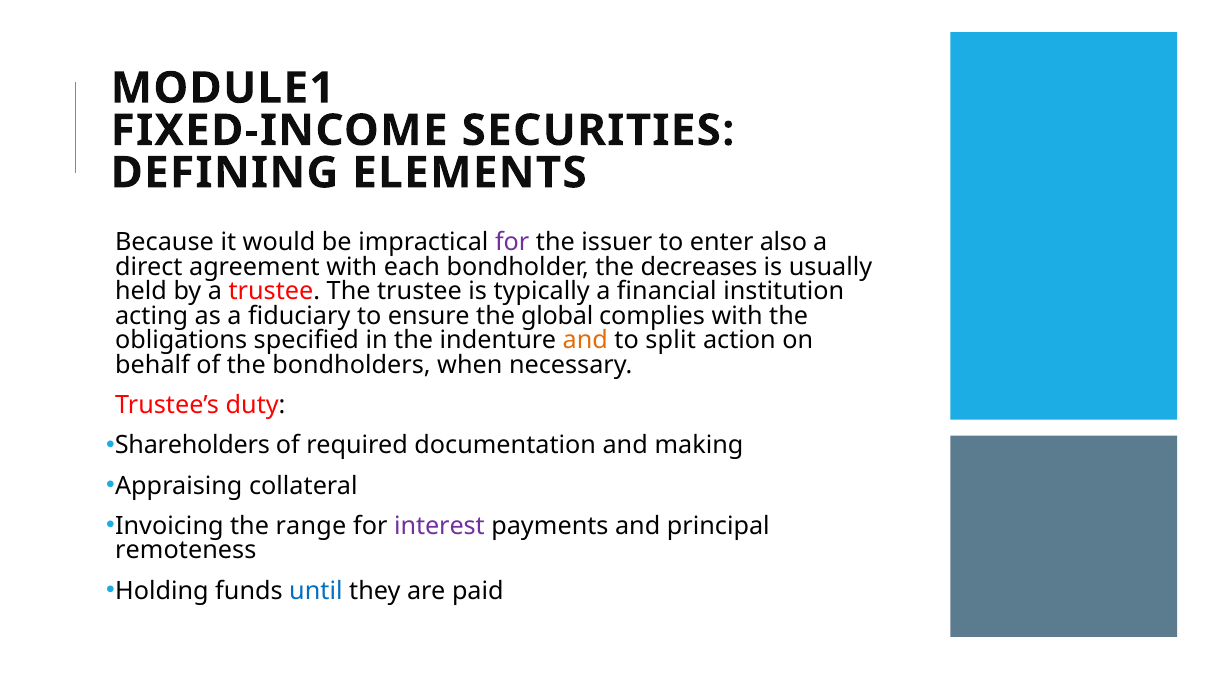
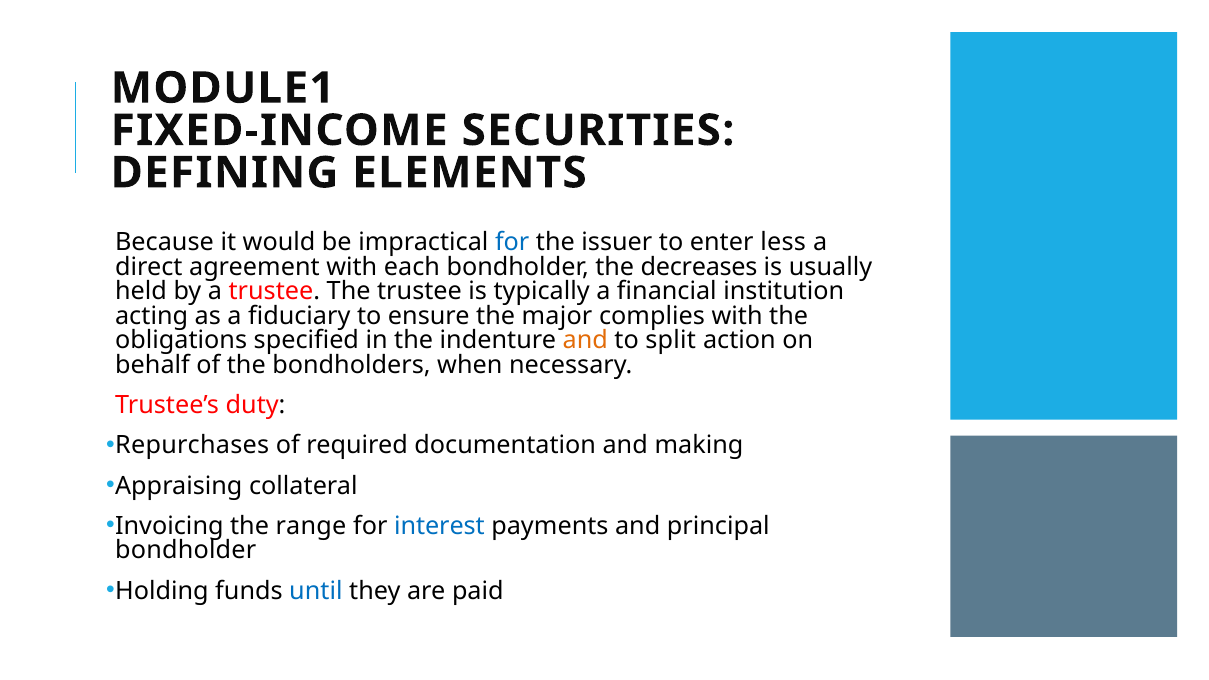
for at (512, 242) colour: purple -> blue
also: also -> less
global: global -> major
Shareholders: Shareholders -> Repurchases
interest colour: purple -> blue
remoteness at (186, 551): remoteness -> bondholder
